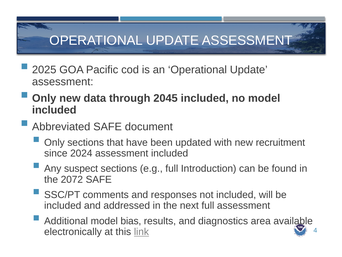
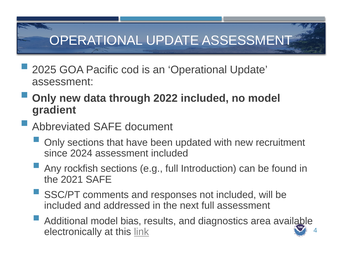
2045: 2045 -> 2022
included at (54, 110): included -> gradient
suspect: suspect -> rockfish
2072: 2072 -> 2021
